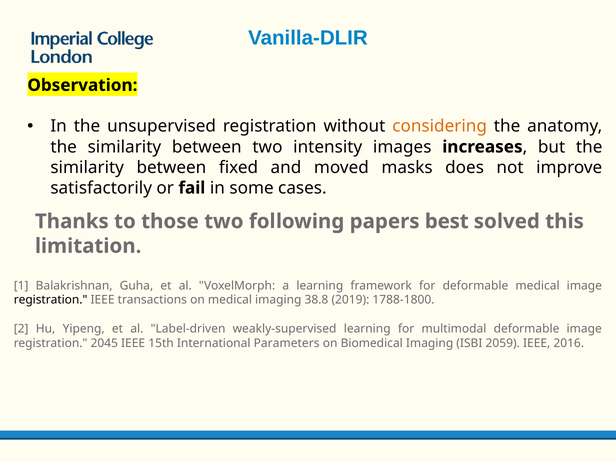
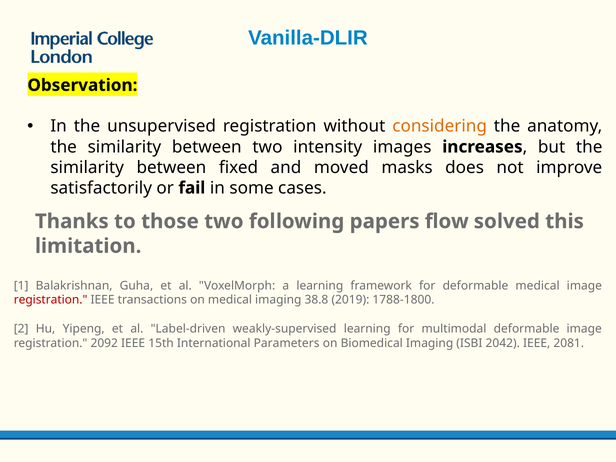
best: best -> flow
registration at (51, 300) colour: black -> red
2045: 2045 -> 2092
2059: 2059 -> 2042
2016: 2016 -> 2081
